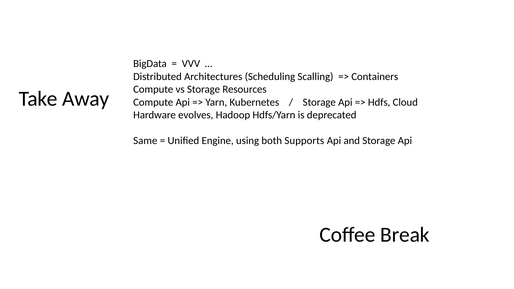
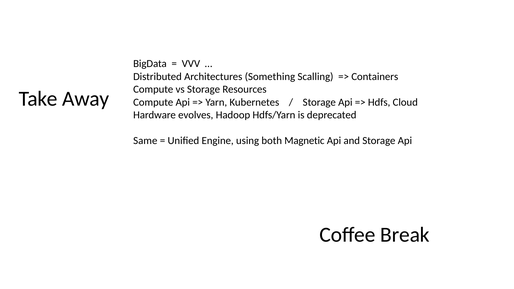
Scheduling: Scheduling -> Something
Supports: Supports -> Magnetic
